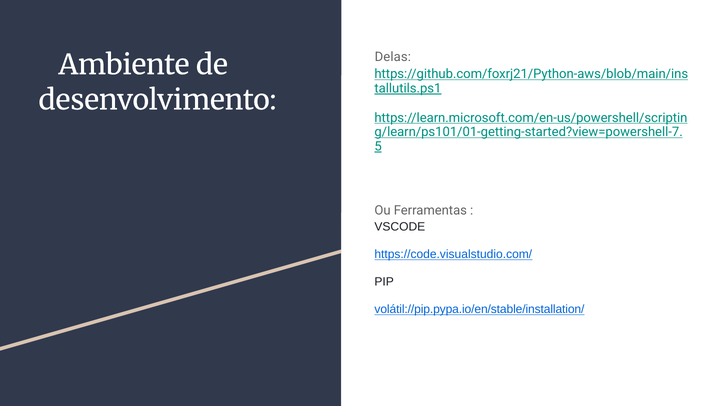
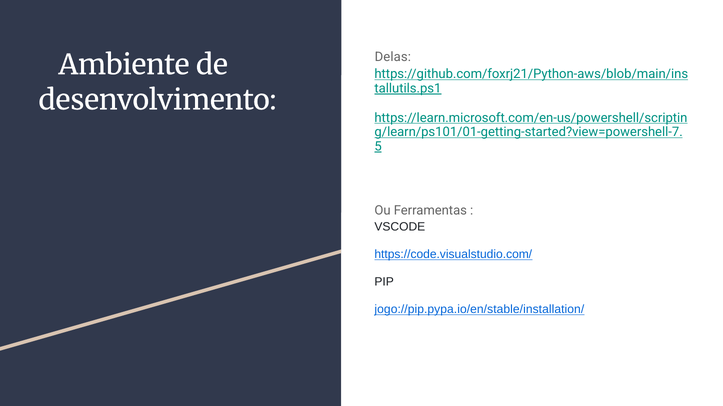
volátil://pip.pypa.io/en/stable/installation/: volátil://pip.pypa.io/en/stable/installation/ -> jogo://pip.pypa.io/en/stable/installation/
